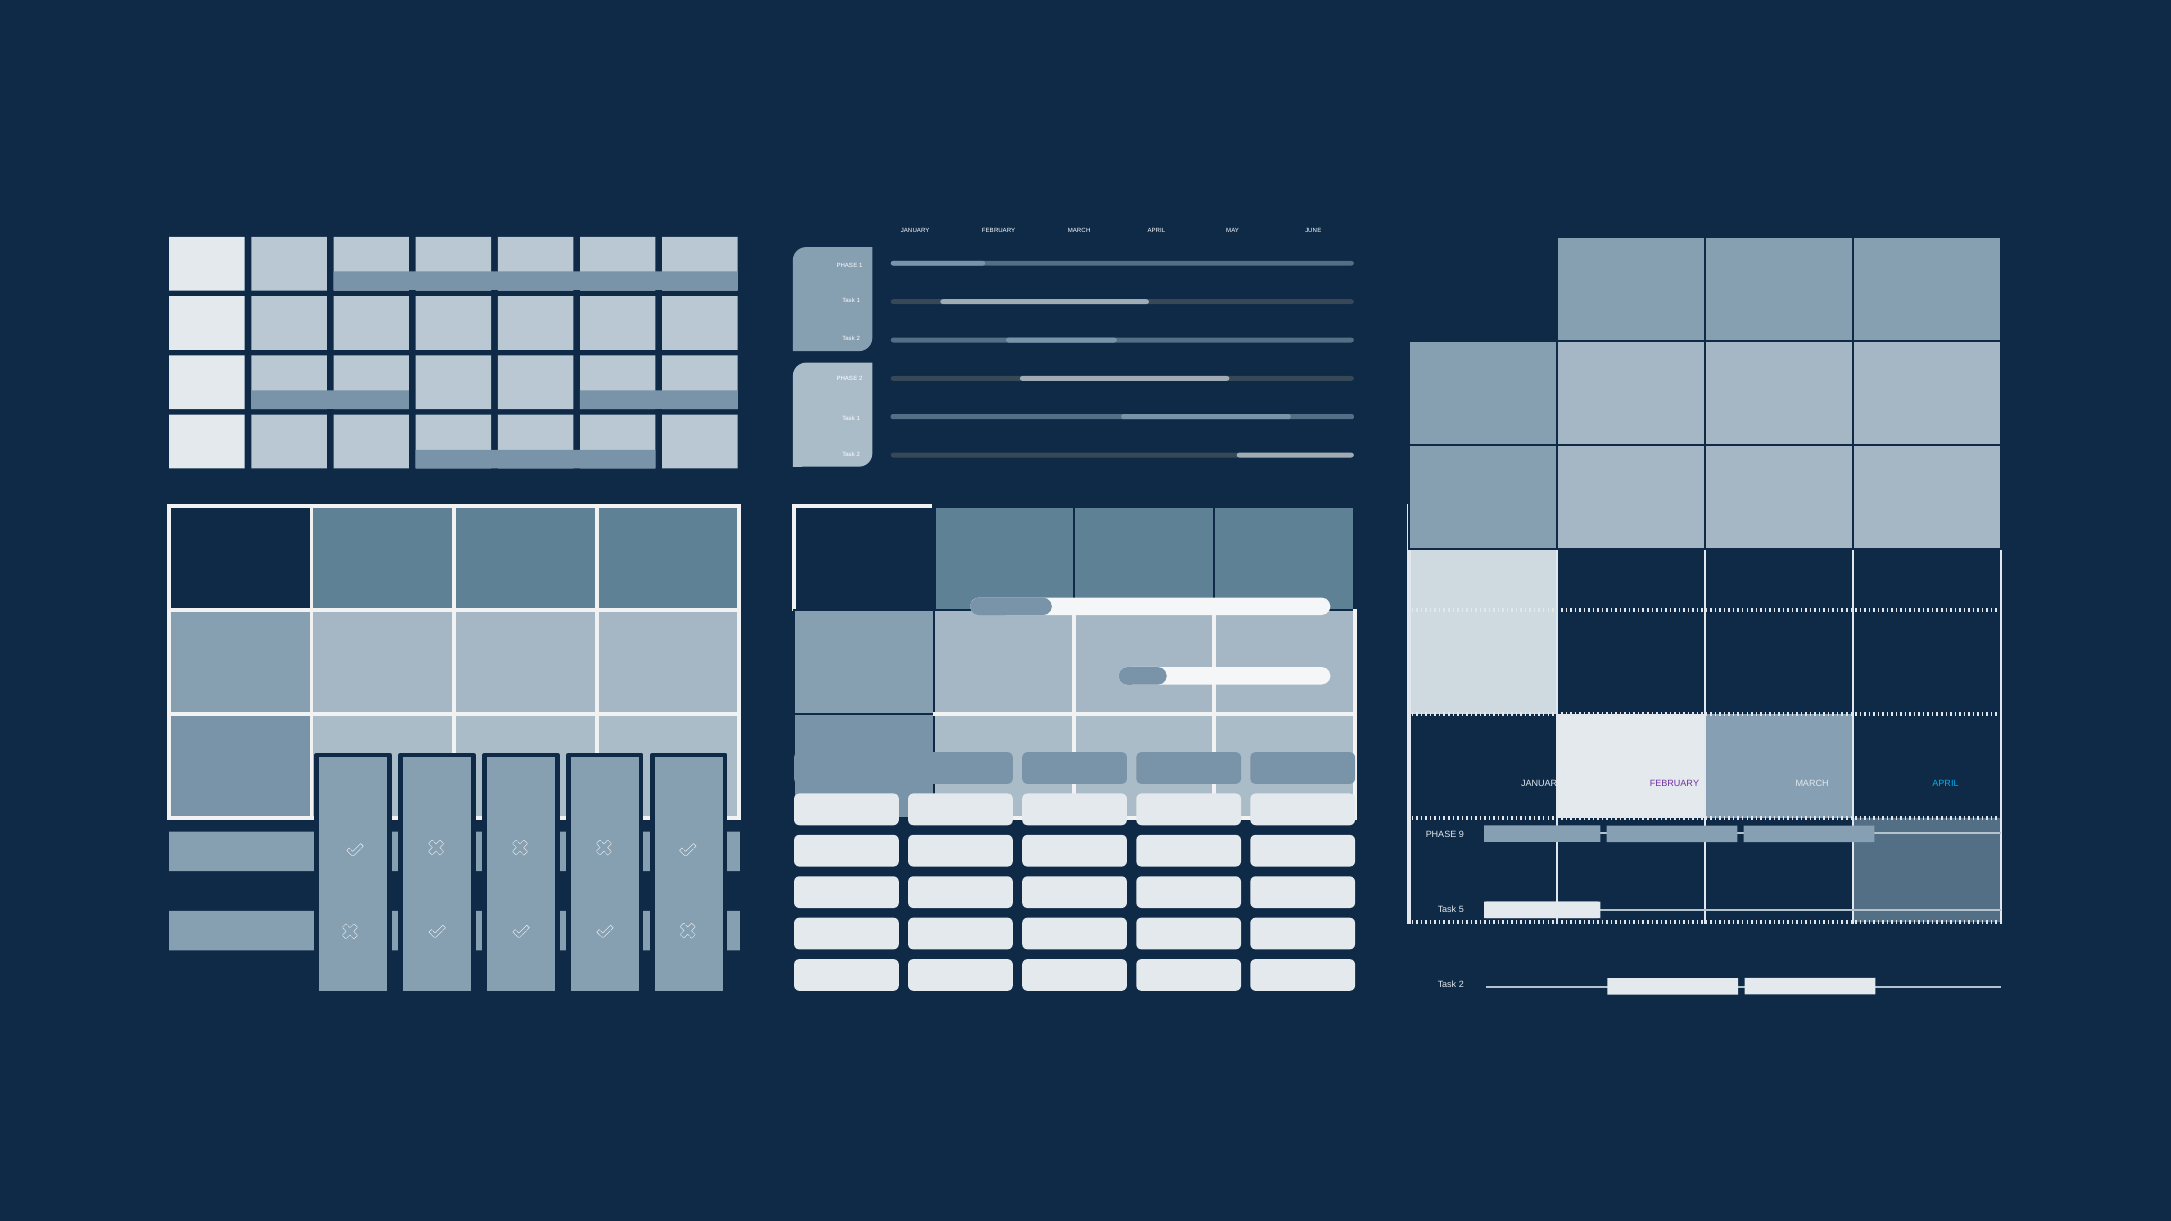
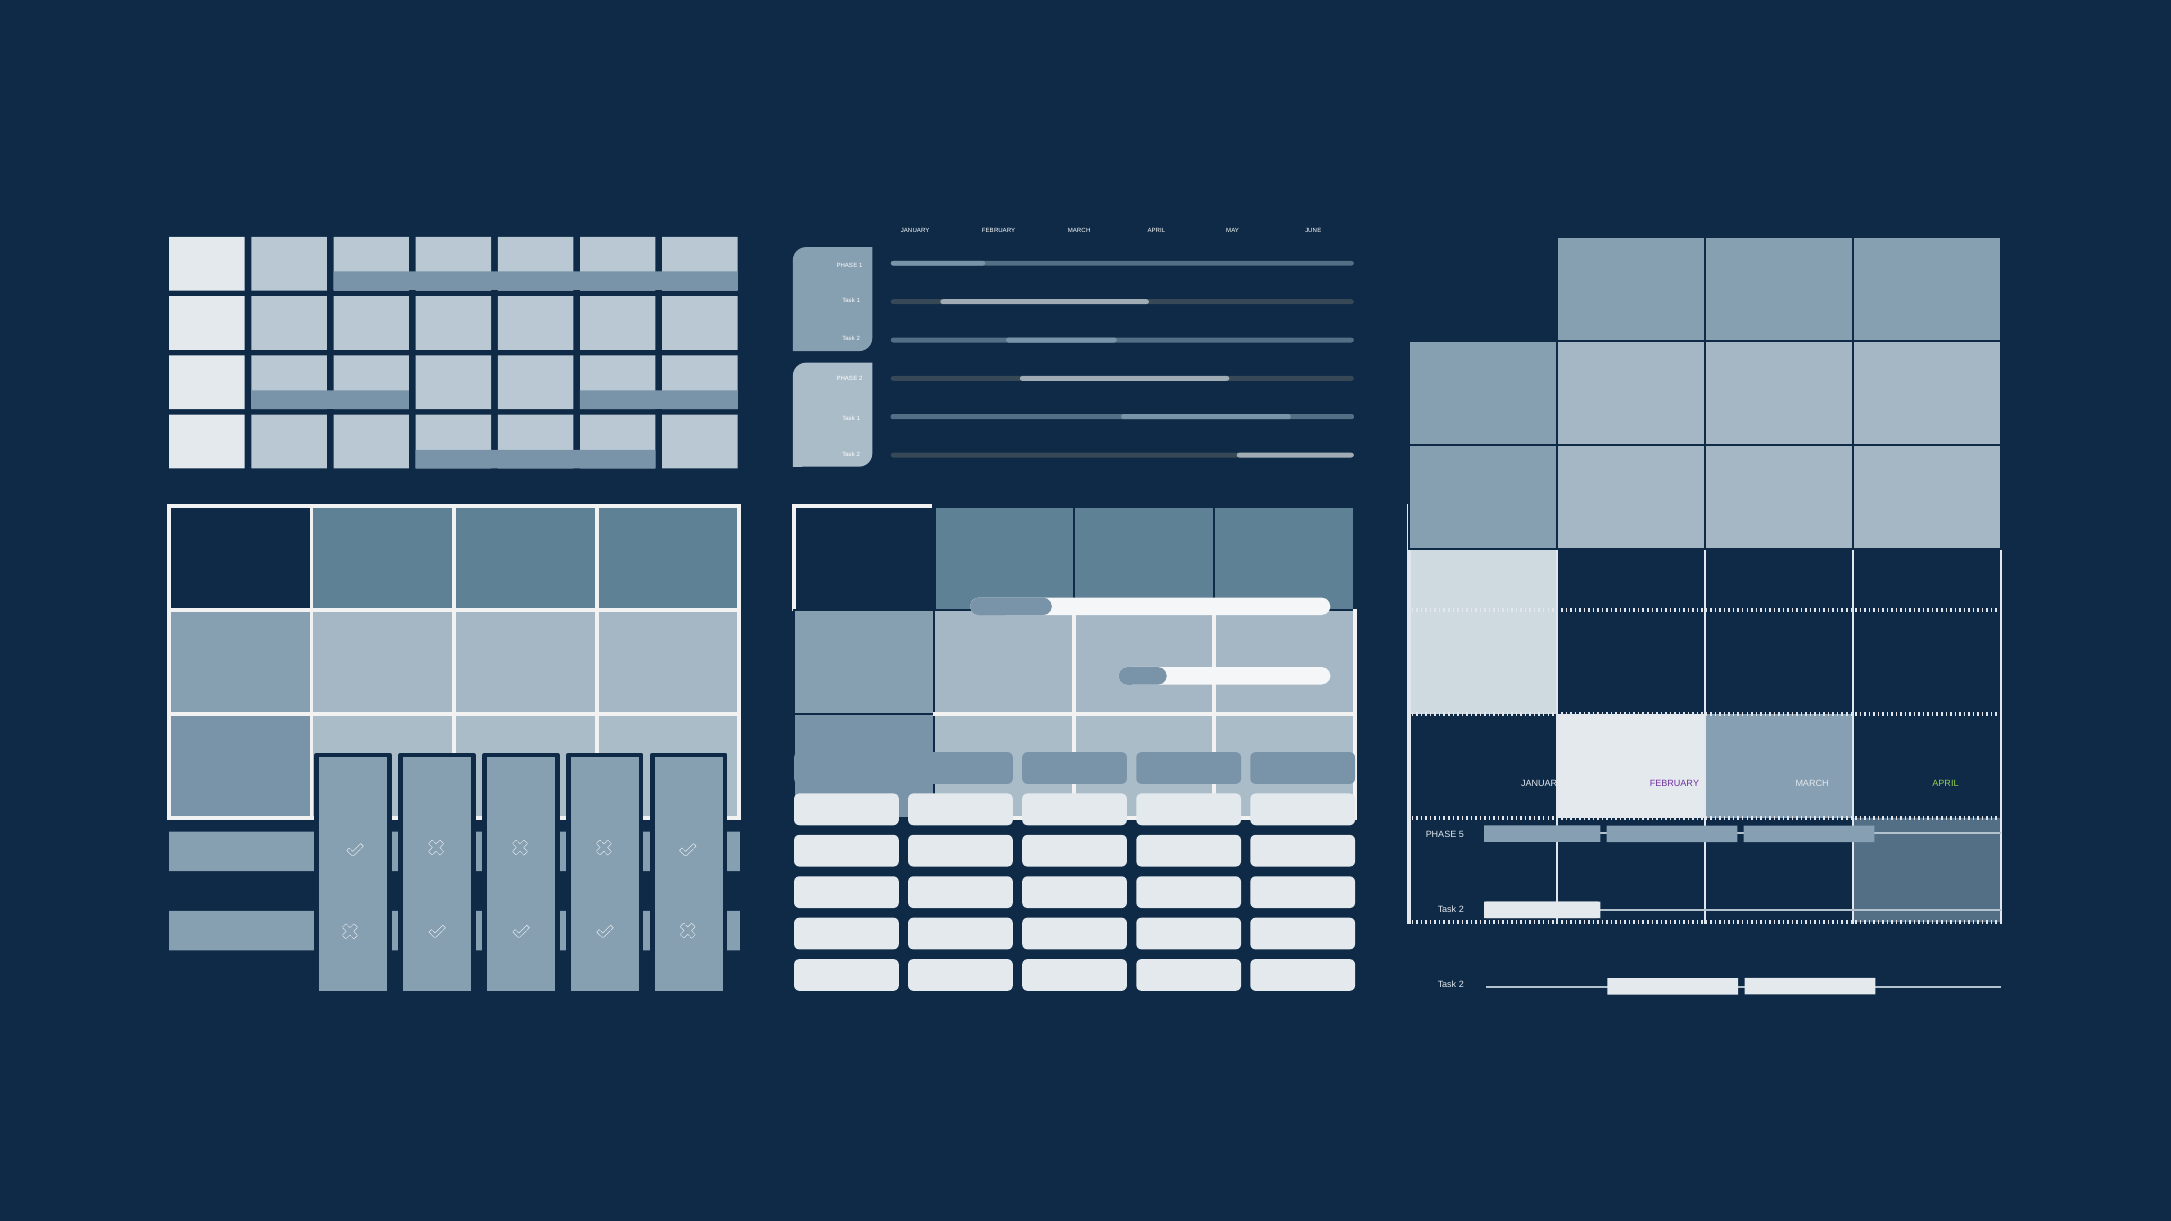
APRIL at (1945, 784) colour: light blue -> light green
9: 9 -> 5
5 at (1461, 909): 5 -> 2
